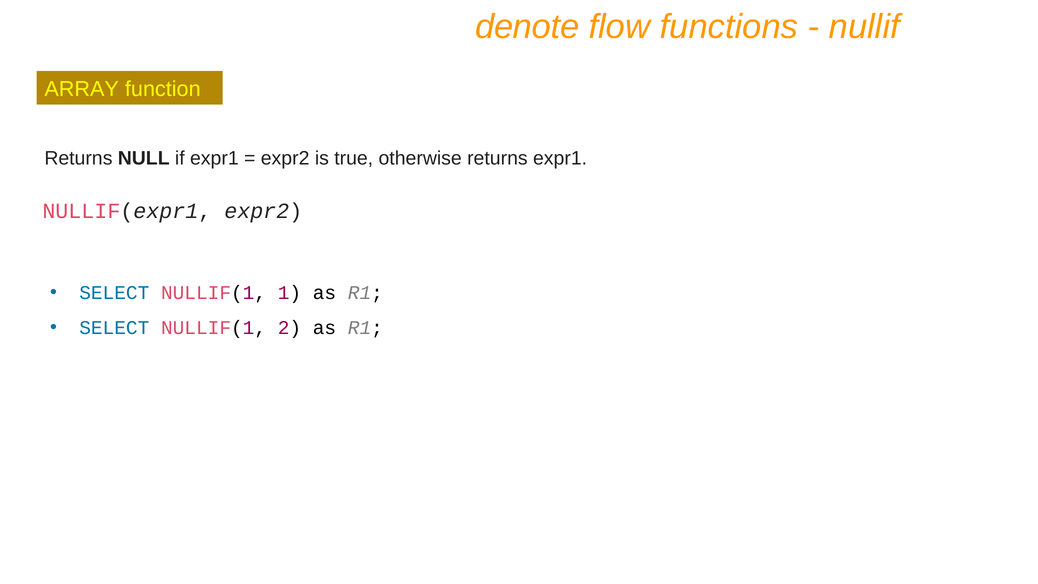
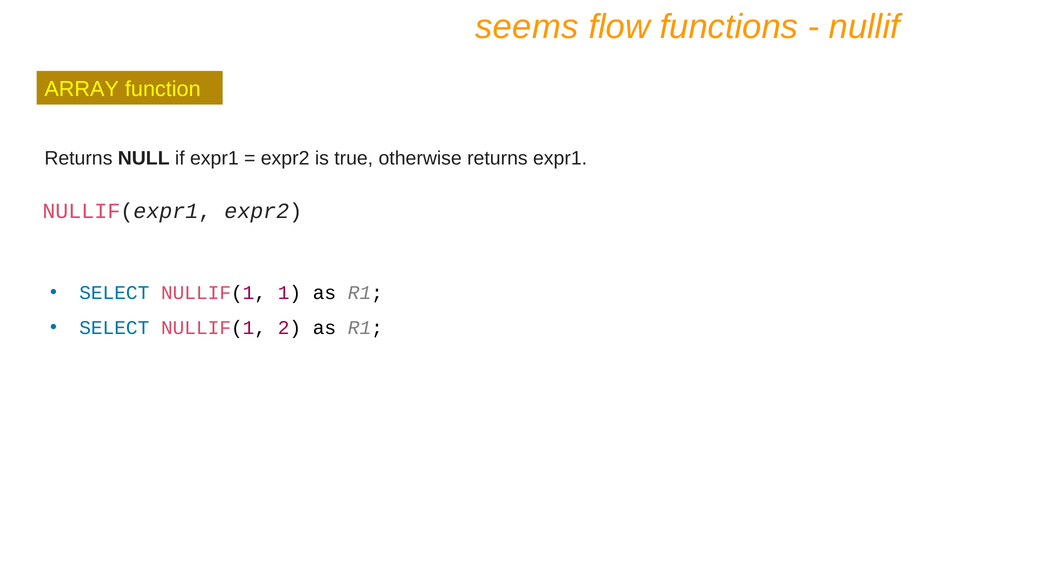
denote: denote -> seems
